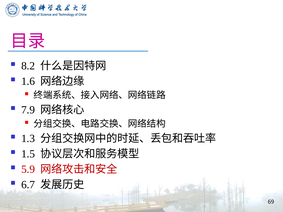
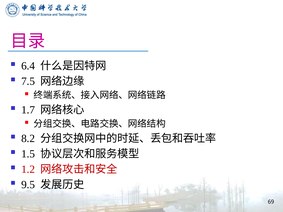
8.2: 8.2 -> 6.4
1.6: 1.6 -> 7.5
7.9: 7.9 -> 1.7
1.3: 1.3 -> 8.2
5.9: 5.9 -> 1.2
6.7: 6.7 -> 9.5
